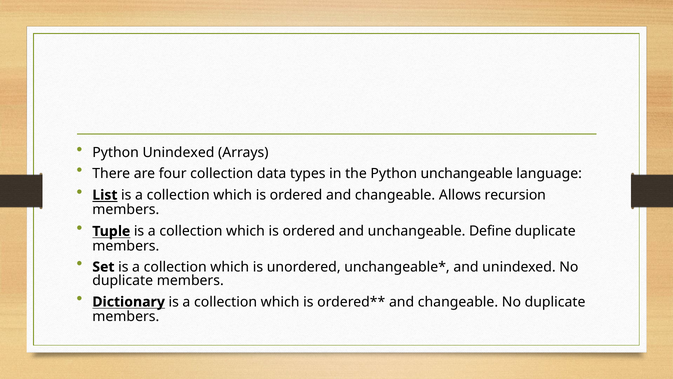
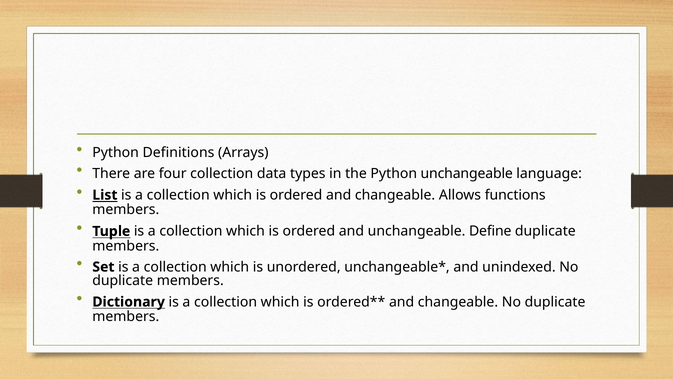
Python Unindexed: Unindexed -> Definitions
recursion: recursion -> functions
